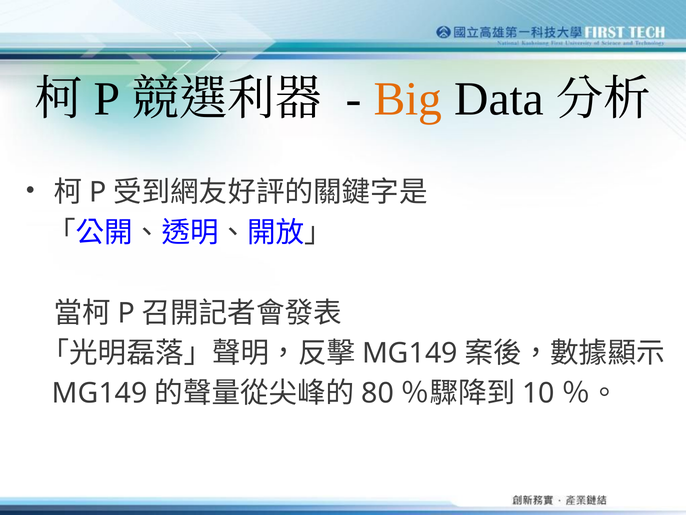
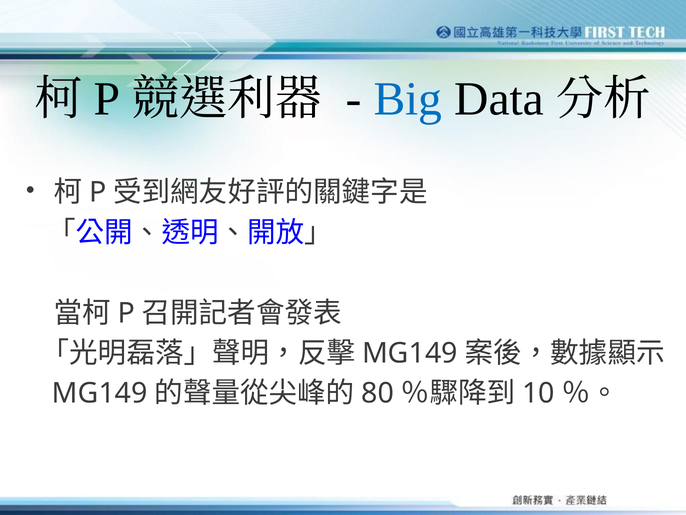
Big colour: orange -> blue
